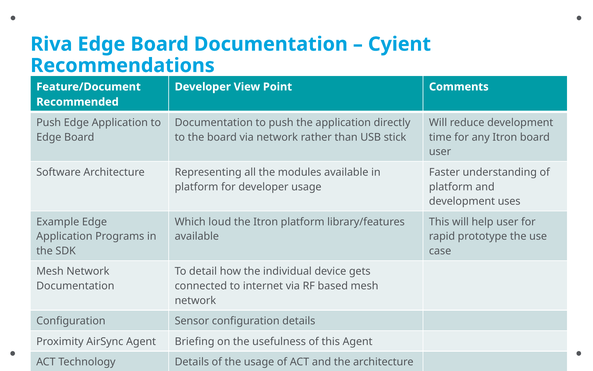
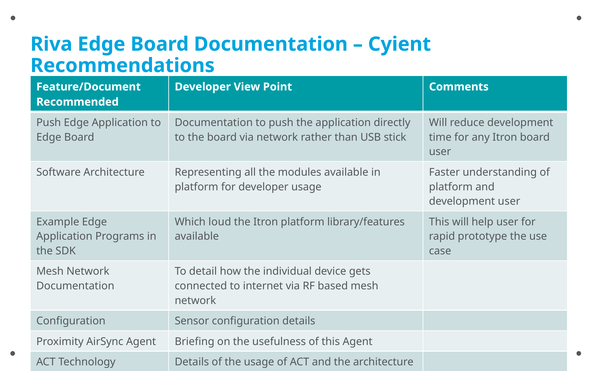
development uses: uses -> user
